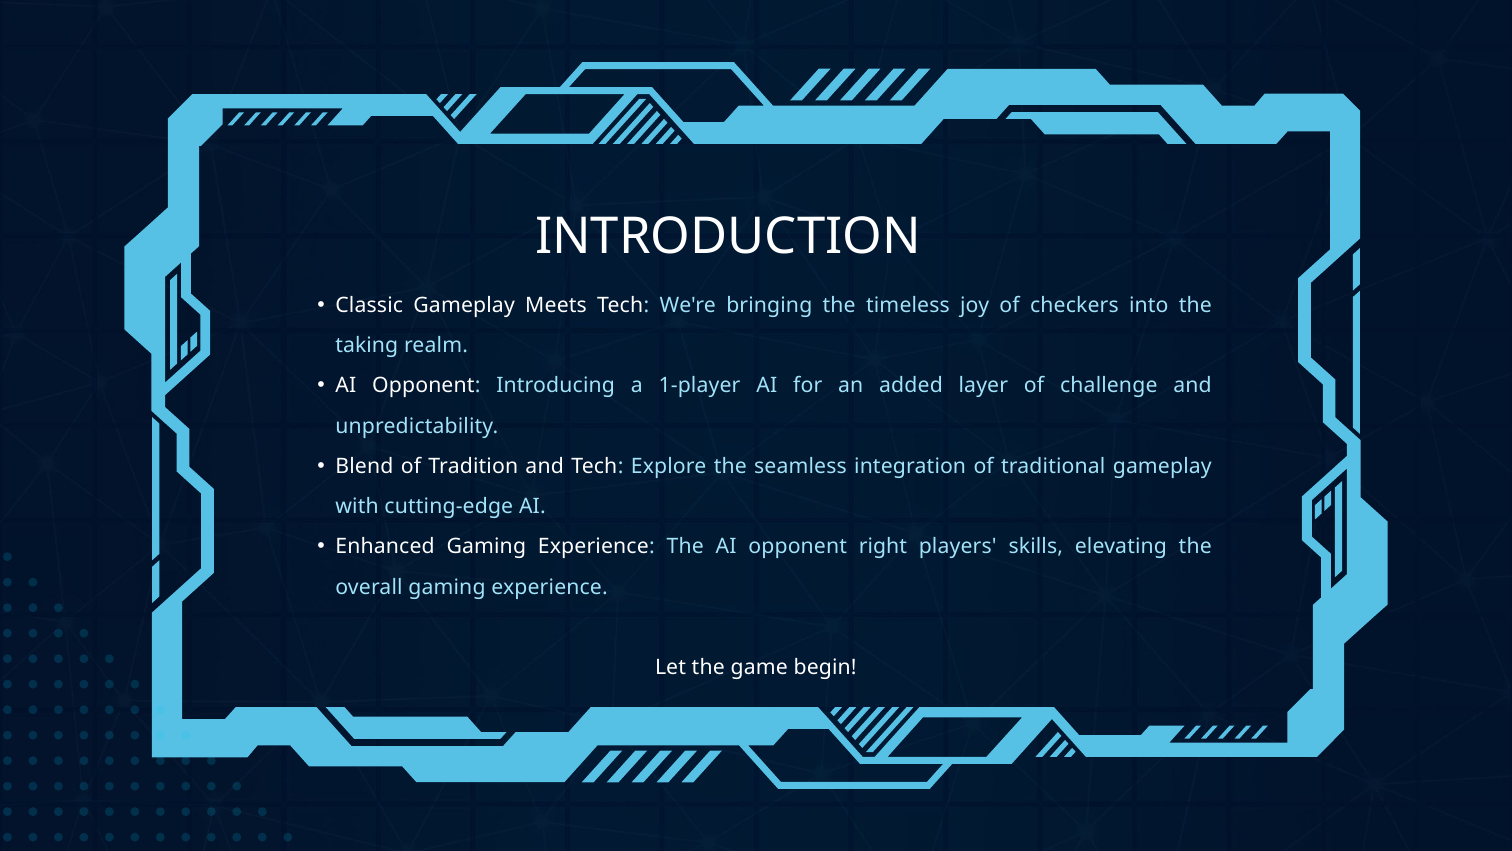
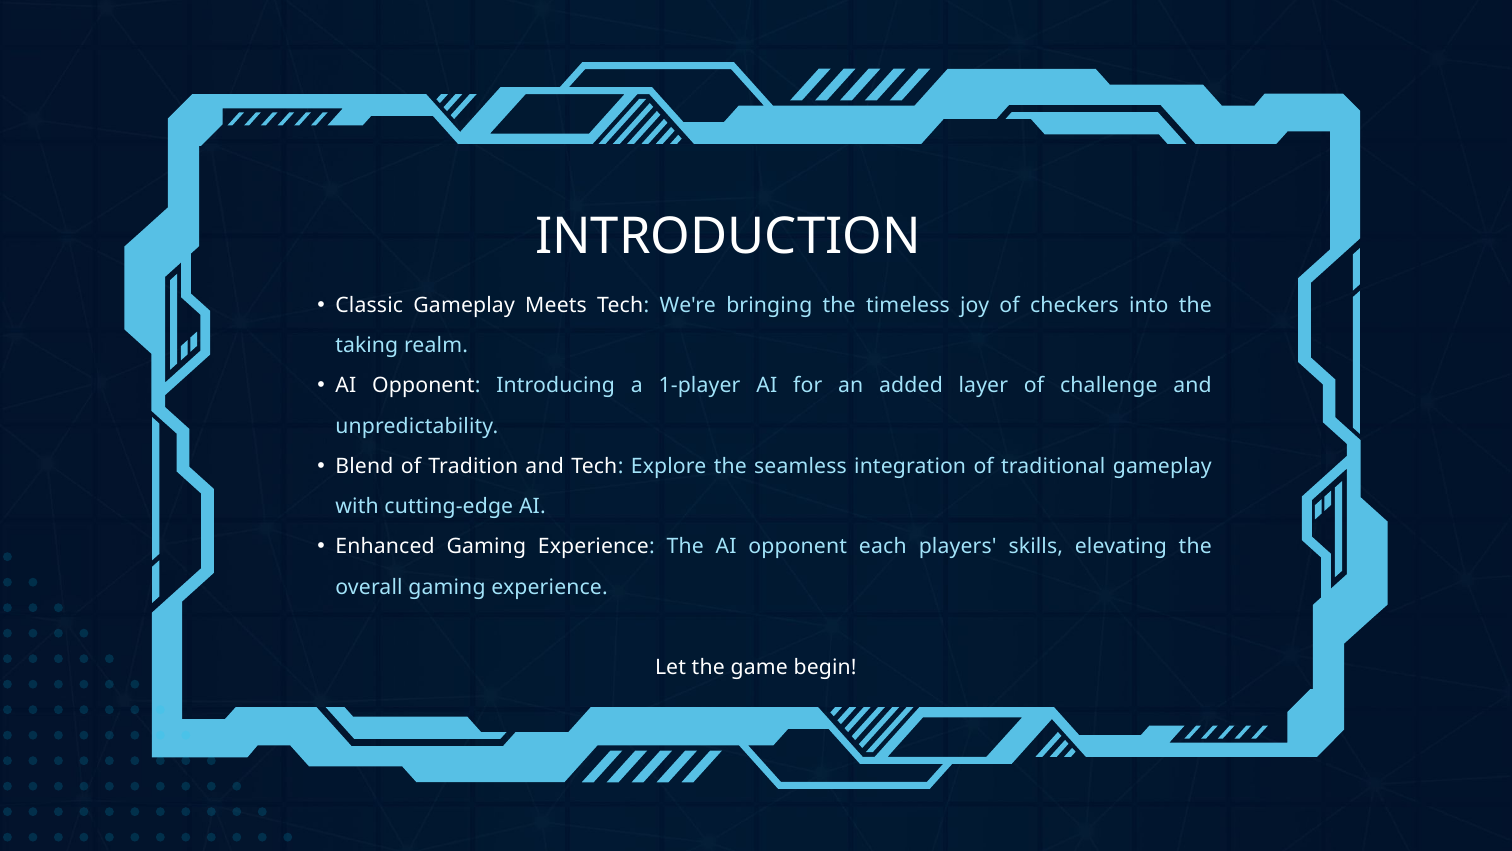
right: right -> each
